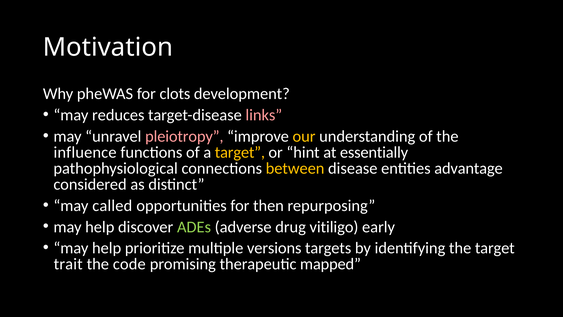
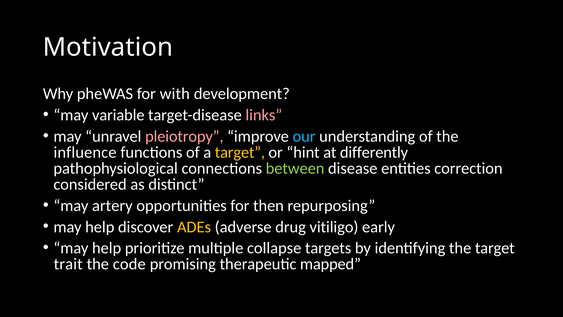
clots: clots -> with
reduces: reduces -> variable
our colour: yellow -> light blue
essentially: essentially -> differently
between colour: yellow -> light green
advantage: advantage -> correction
called: called -> artery
ADEs colour: light green -> yellow
versions: versions -> collapse
